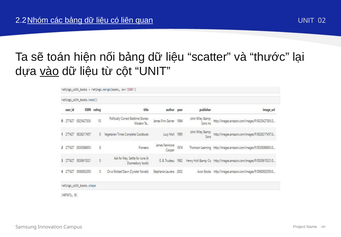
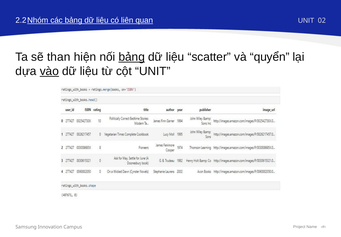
toán: toán -> than
bảng at (132, 57) underline: none -> present
thước: thước -> quyển
